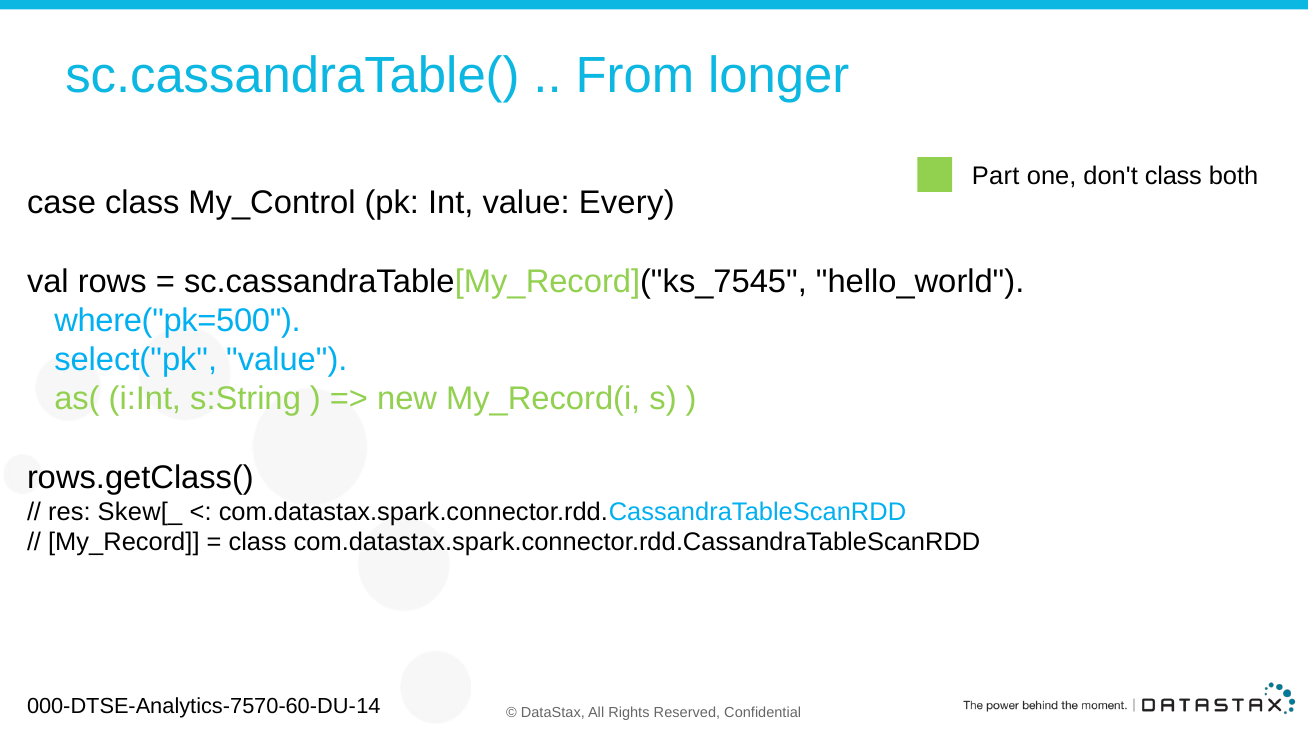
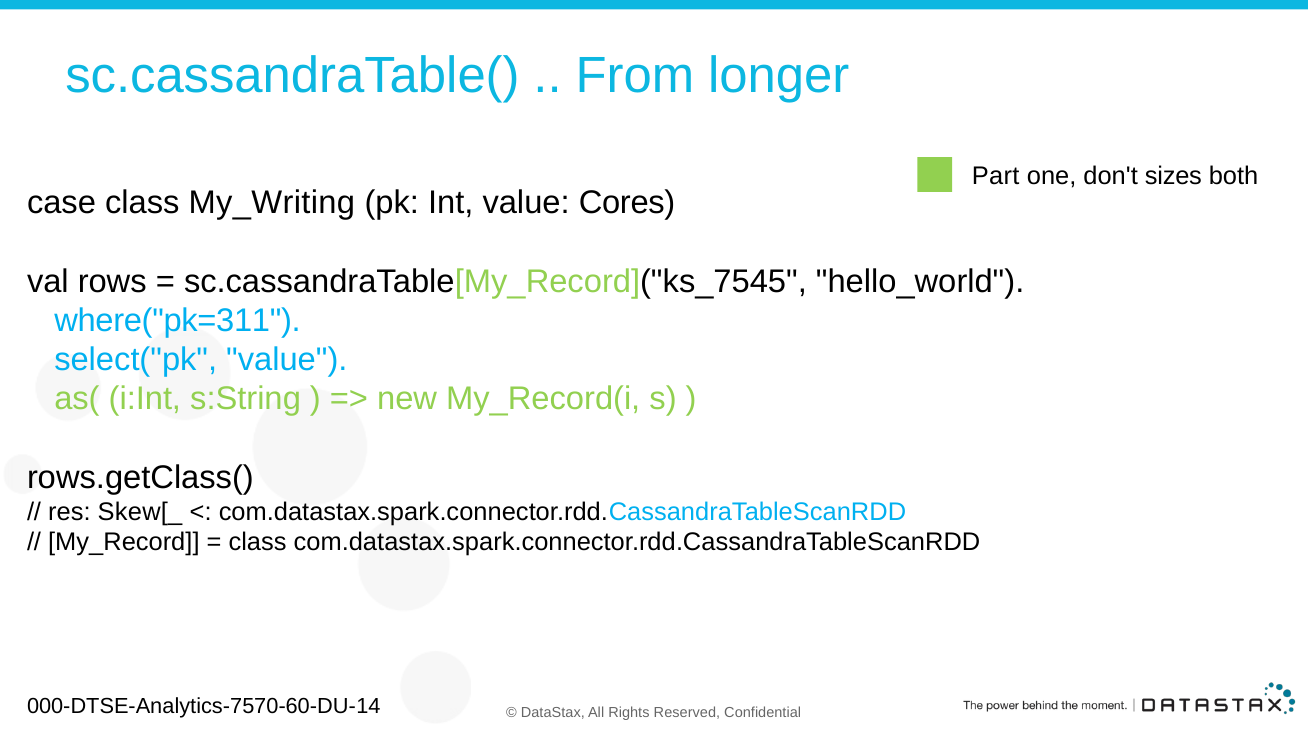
don't class: class -> sizes
My_Control: My_Control -> My_Writing
Every: Every -> Cores
where("pk=500: where("pk=500 -> where("pk=311
